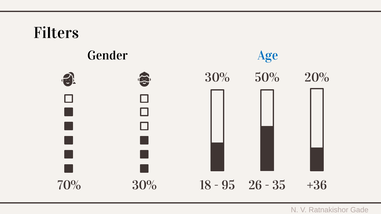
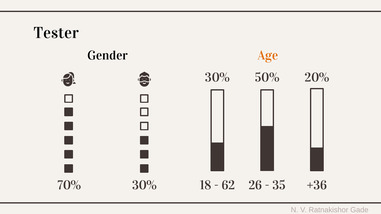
Filters: Filters -> Tester
Age colour: blue -> orange
95: 95 -> 62
